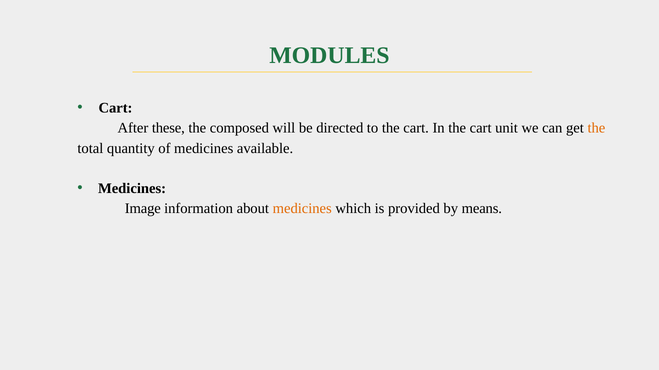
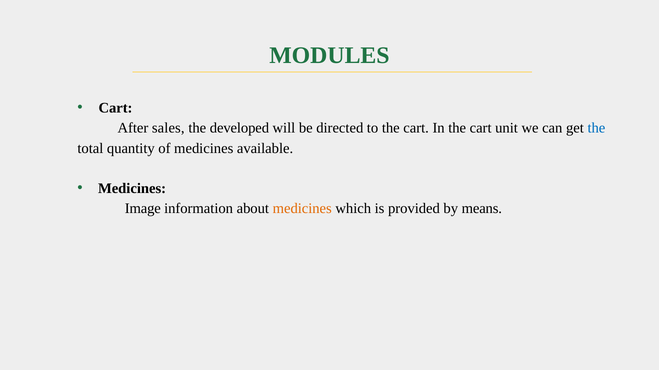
these: these -> sales
composed: composed -> developed
the at (596, 128) colour: orange -> blue
